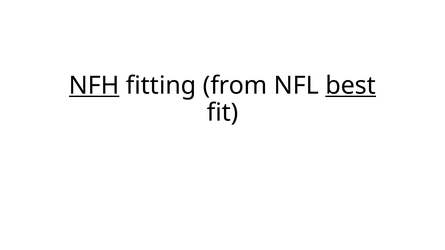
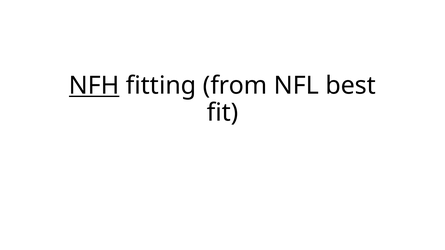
best underline: present -> none
